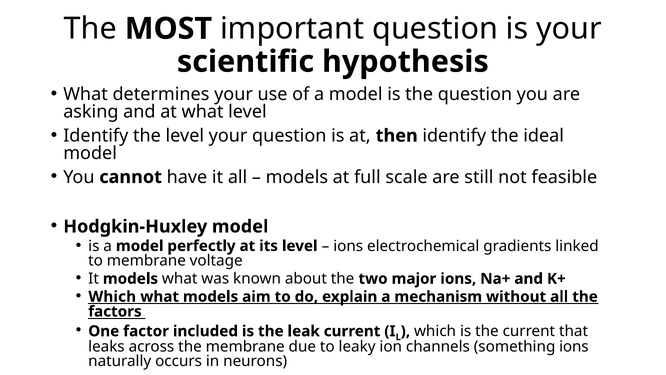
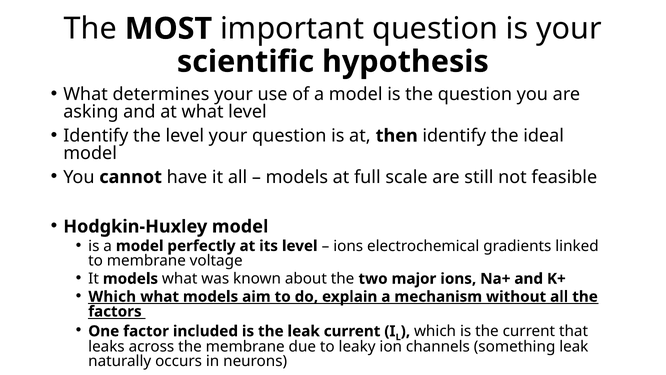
something ions: ions -> leak
